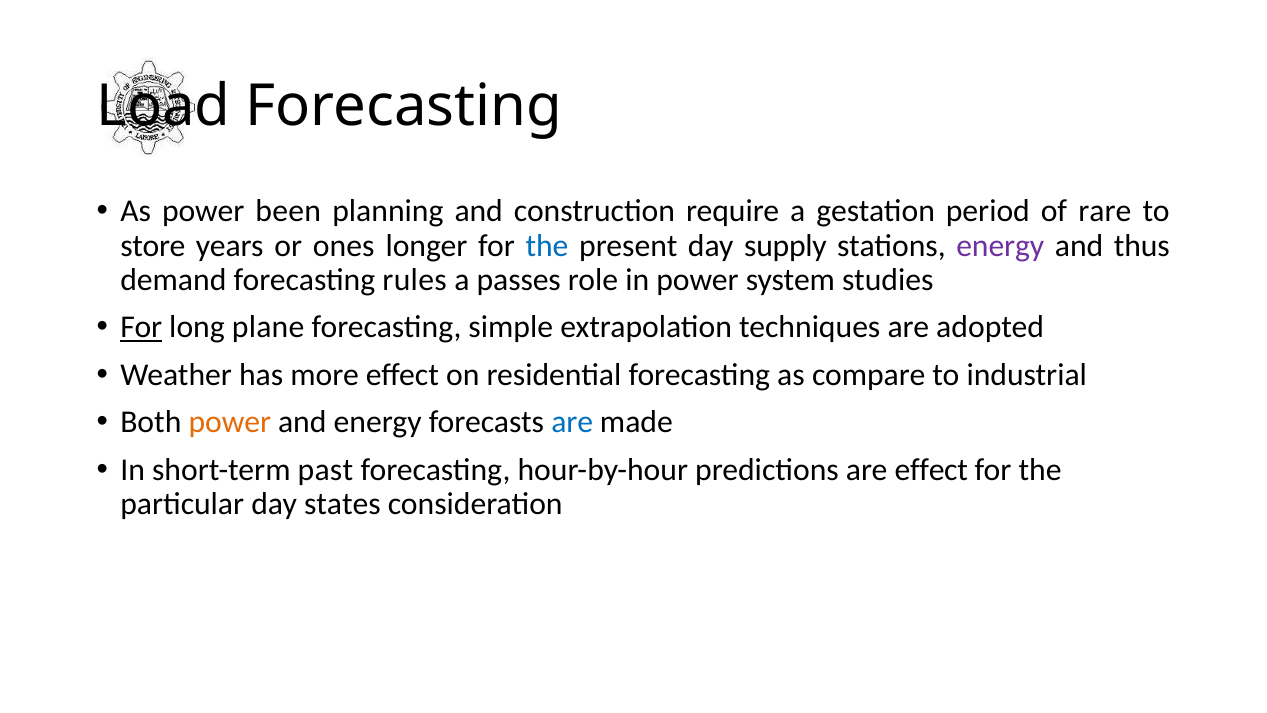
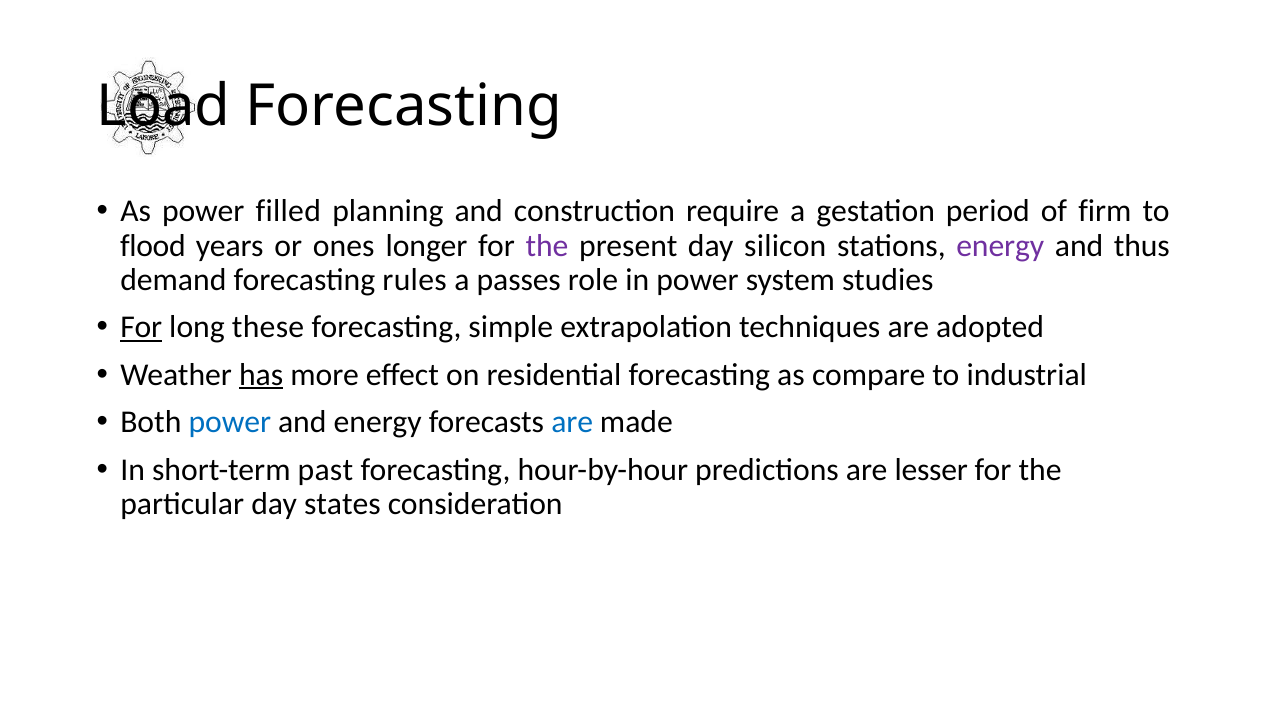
been: been -> filled
rare: rare -> firm
store: store -> flood
the at (547, 246) colour: blue -> purple
supply: supply -> silicon
plane: plane -> these
has underline: none -> present
power at (230, 422) colour: orange -> blue
are effect: effect -> lesser
